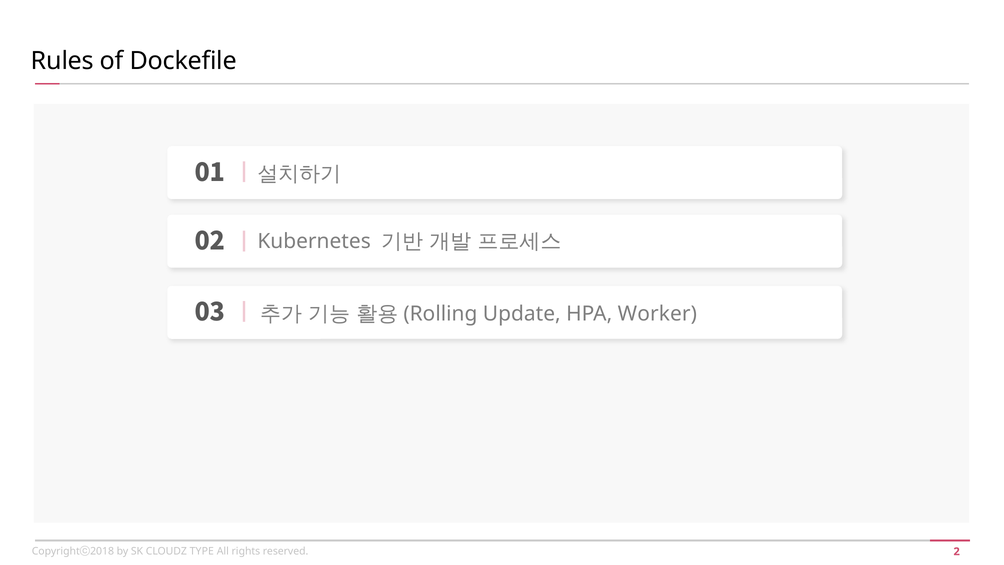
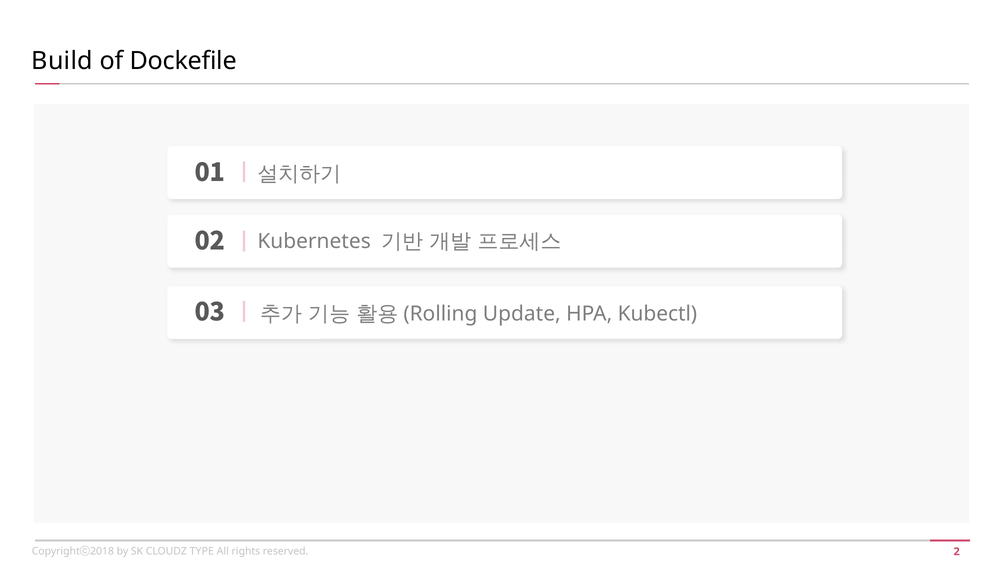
Rules: Rules -> Build
Worker: Worker -> Kubectl
